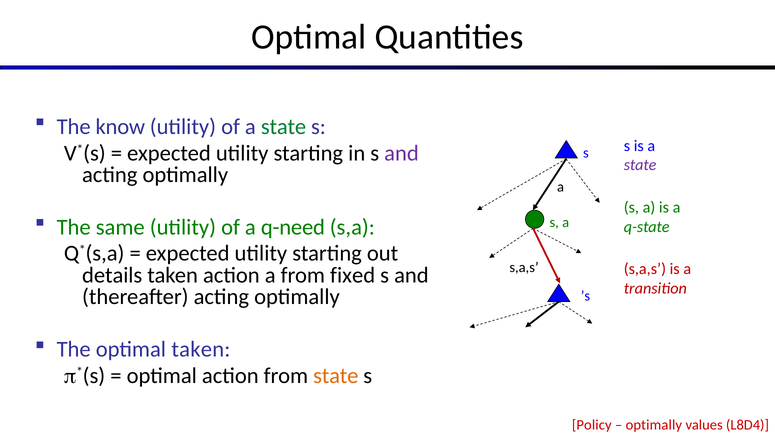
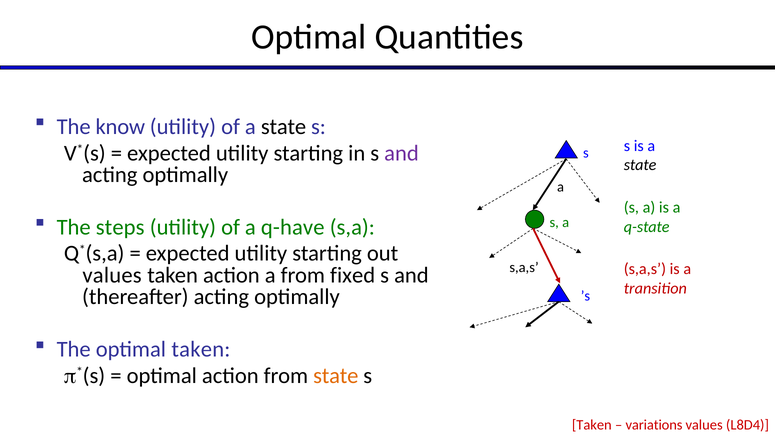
state at (284, 127) colour: green -> black
state at (640, 165) colour: purple -> black
same: same -> steps
q-need: q-need -> q-have
details at (112, 275): details -> values
Policy at (592, 425): Policy -> Taken
optimally at (654, 425): optimally -> variations
